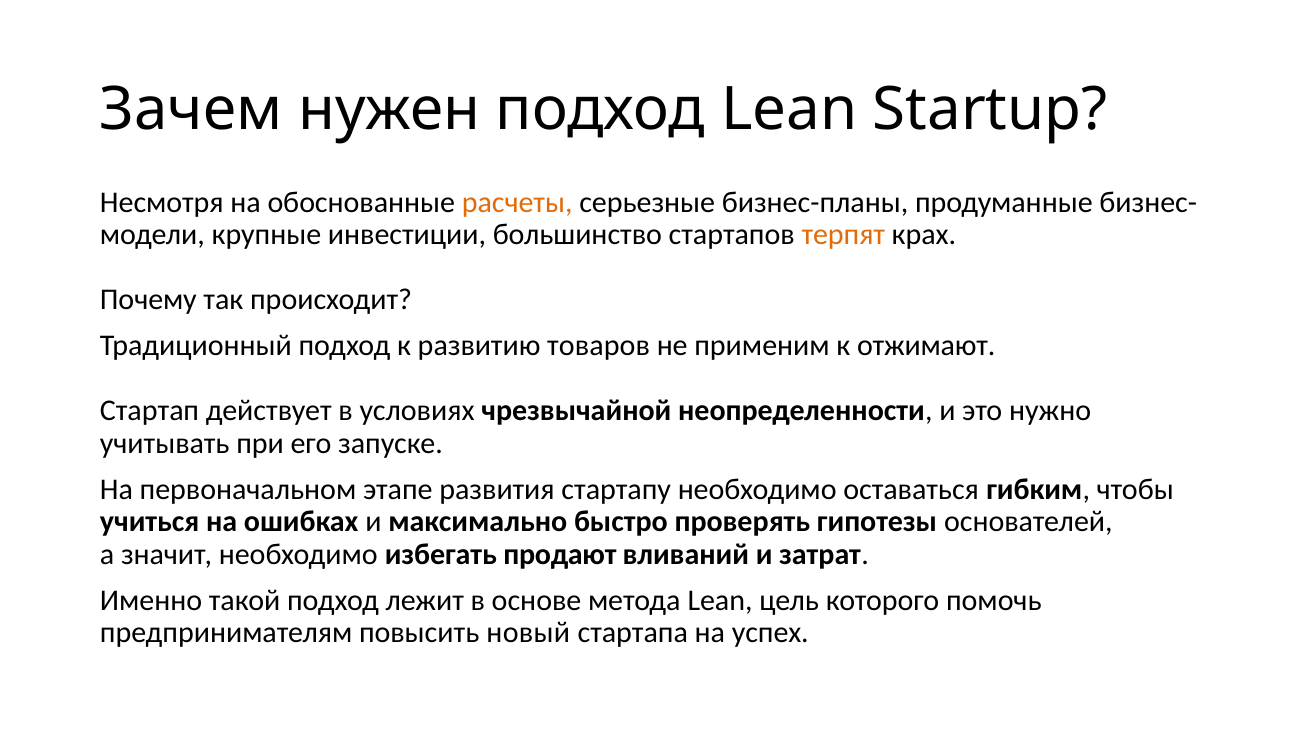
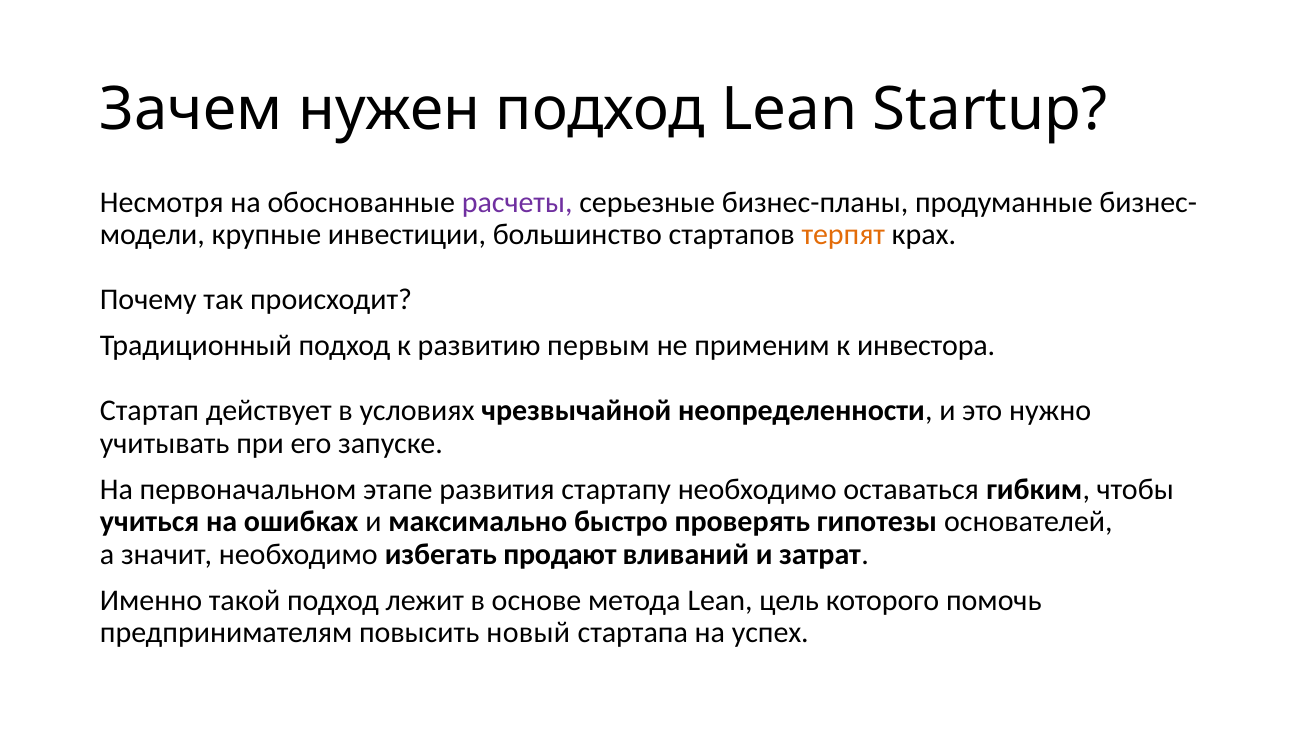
расчеты colour: orange -> purple
товаров: товаров -> первым
отжимают: отжимают -> инвестора
